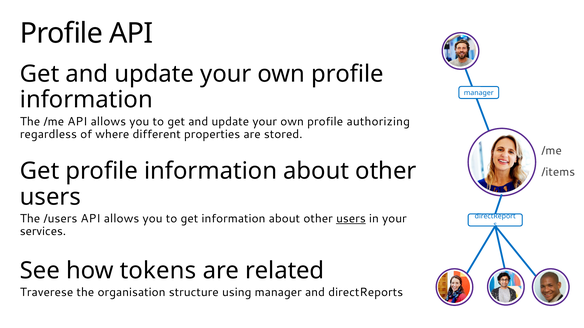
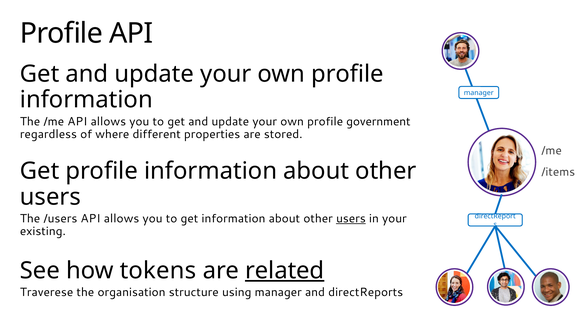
authorizing: authorizing -> government
services: services -> existing
related underline: none -> present
